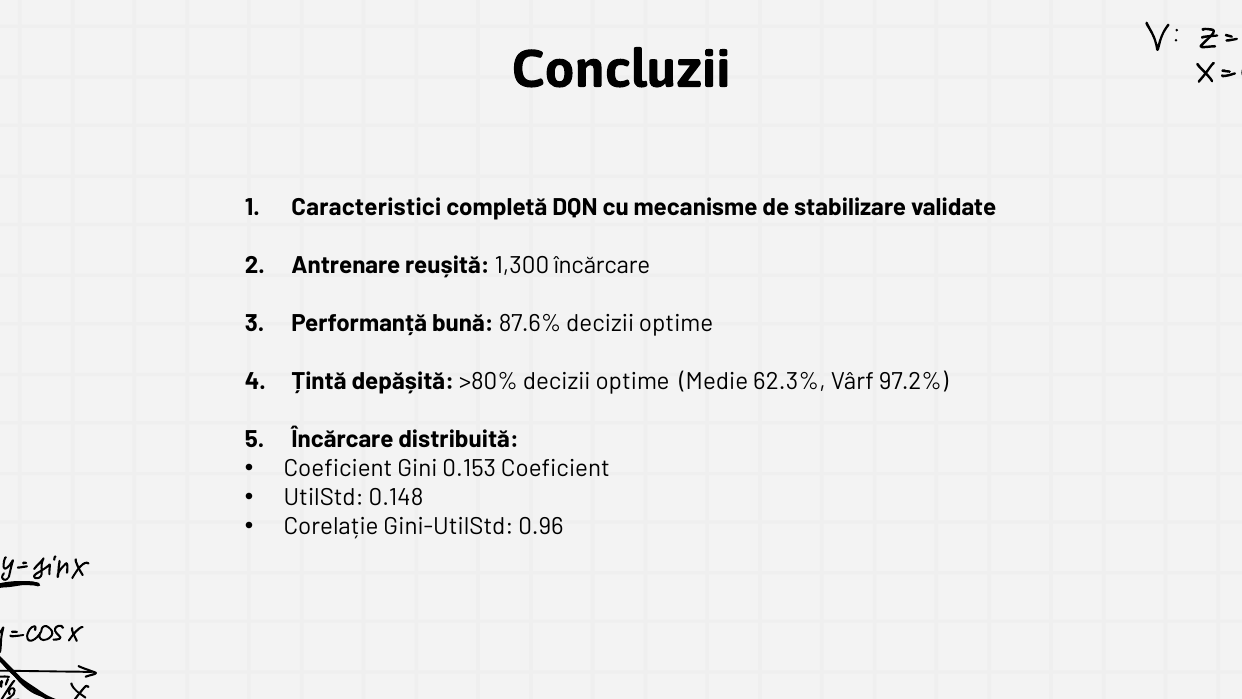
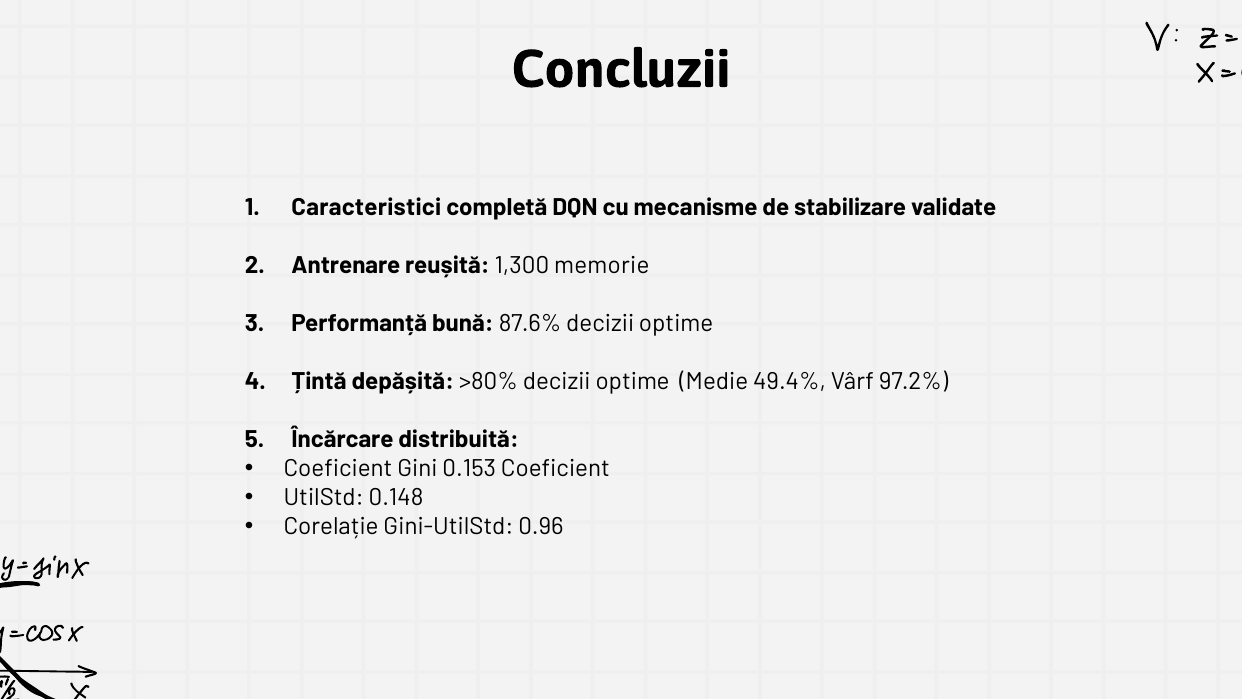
1,300 încărcare: încărcare -> memorie
62.3%: 62.3% -> 49.4%
